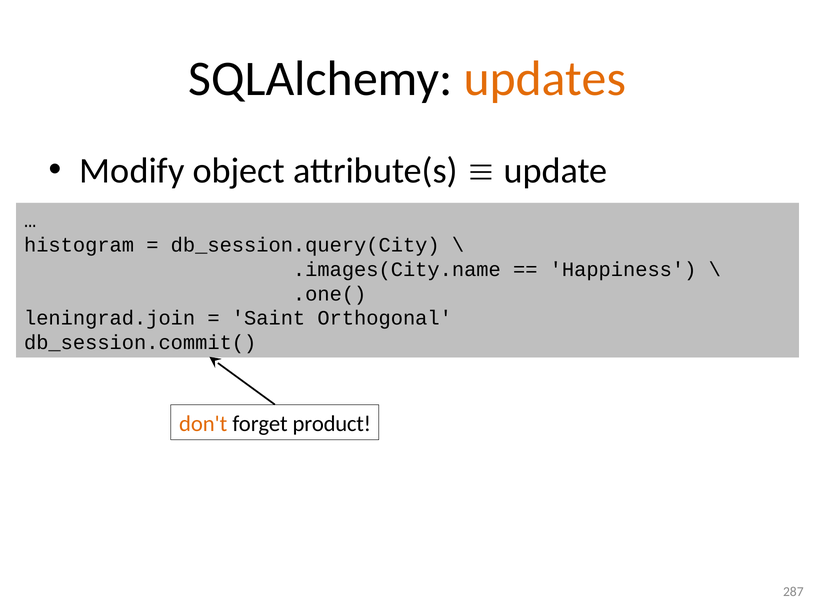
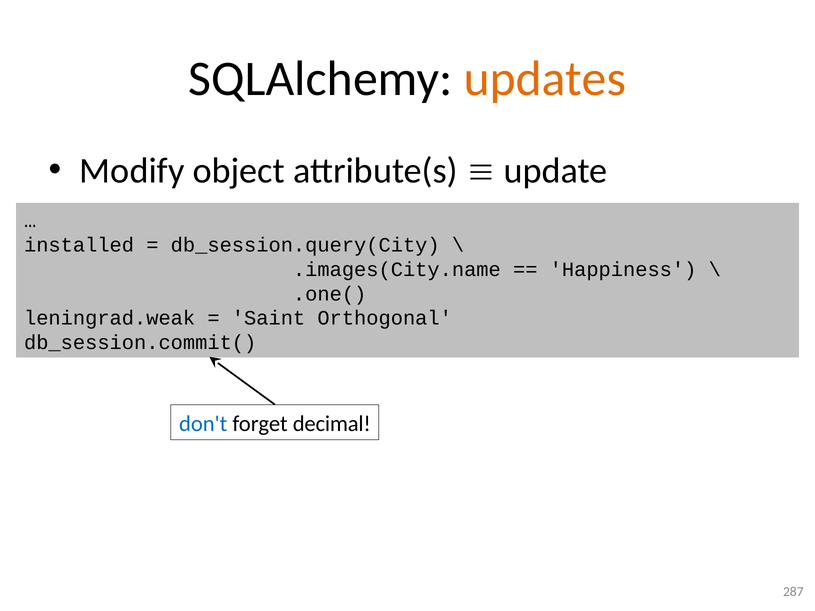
histogram: histogram -> installed
leningrad.join: leningrad.join -> leningrad.weak
don't colour: orange -> blue
product: product -> decimal
